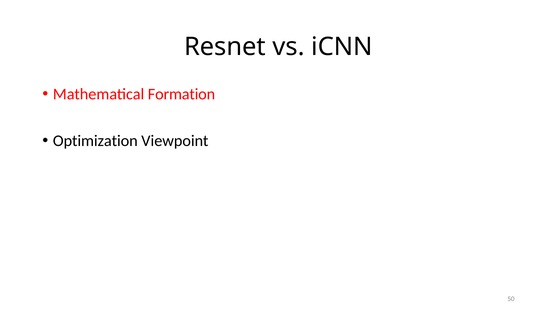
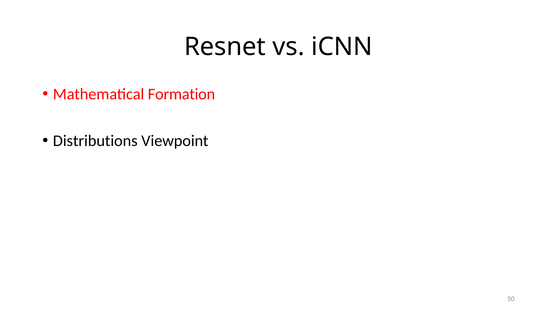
Optimization: Optimization -> Distributions
